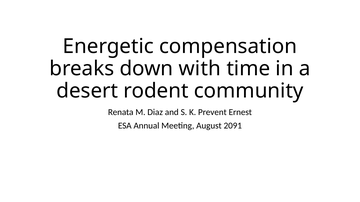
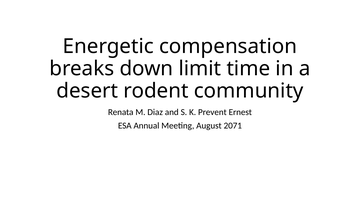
with: with -> limit
2091: 2091 -> 2071
